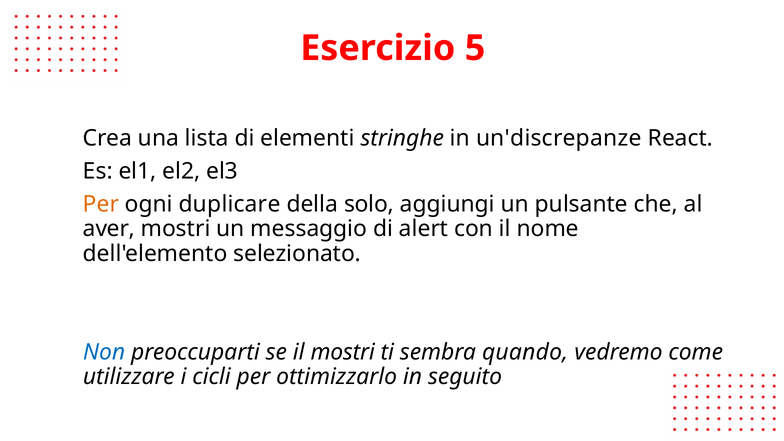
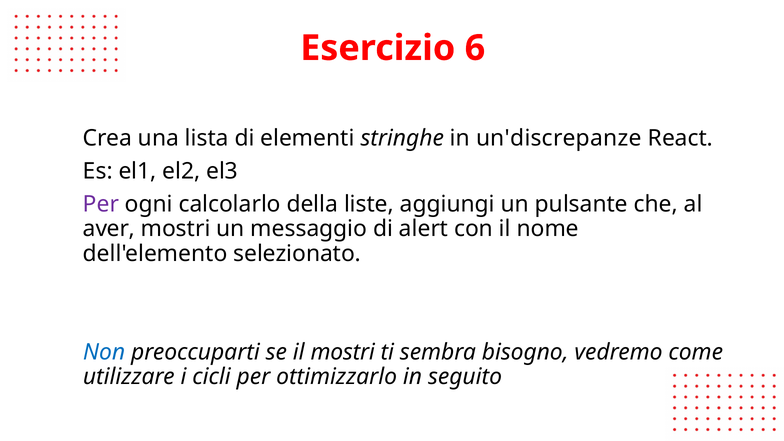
5: 5 -> 6
Per at (101, 204) colour: orange -> purple
duplicare: duplicare -> calcolarlo
solo: solo -> liste
quando: quando -> bisogno
